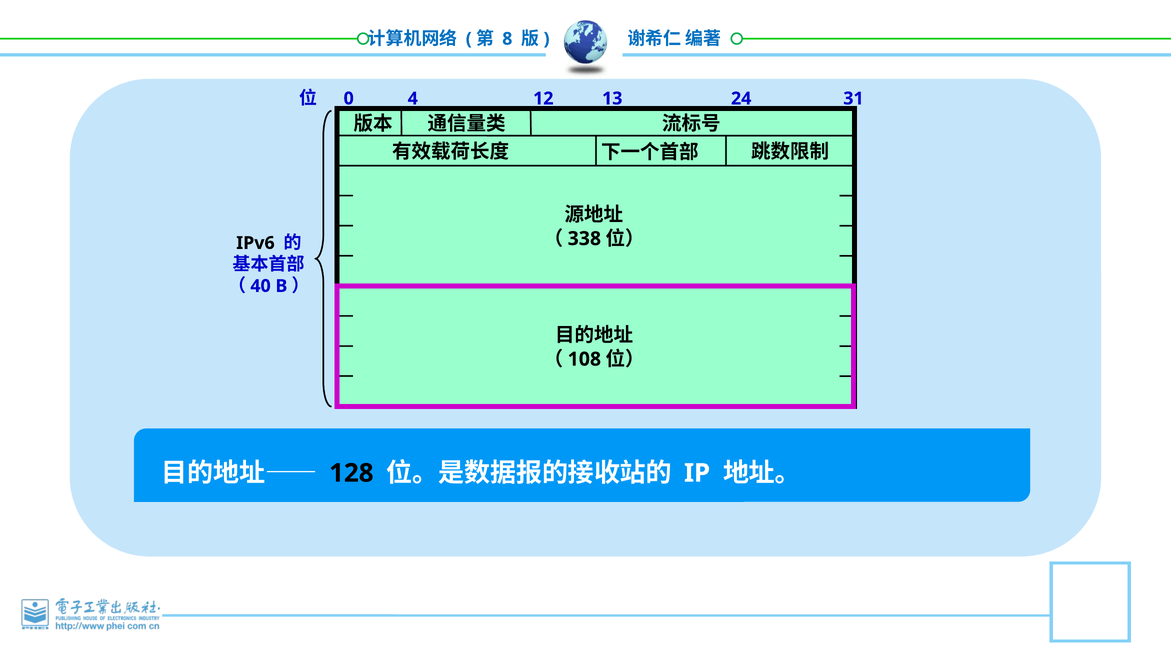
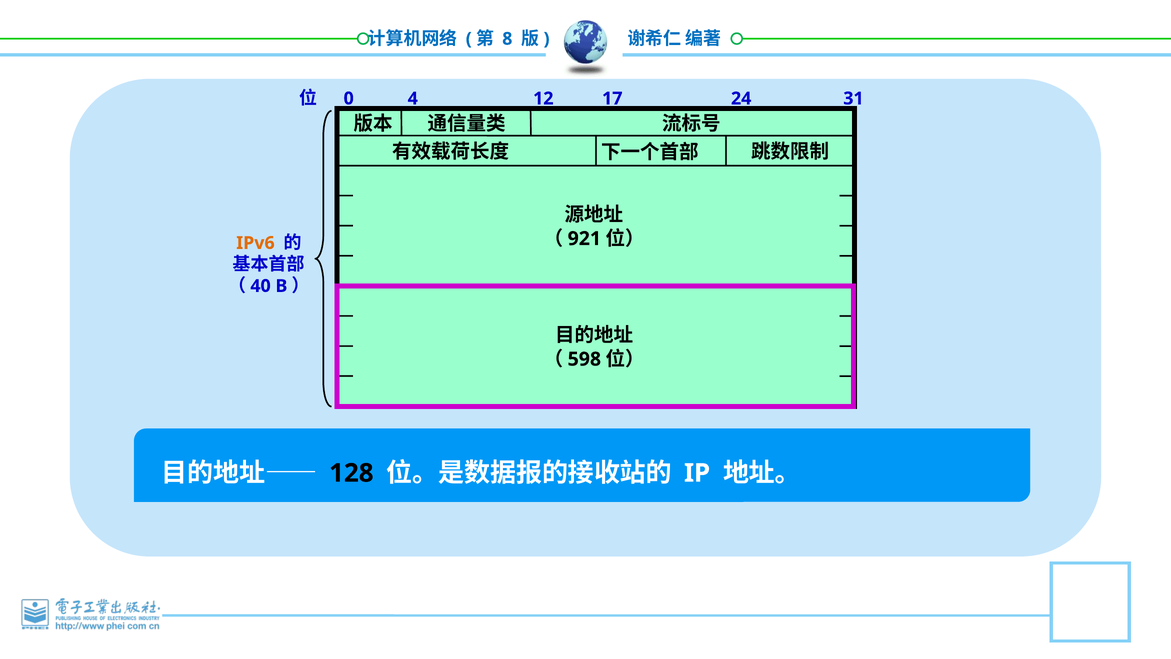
13: 13 -> 17
338: 338 -> 921
IPv6 colour: black -> orange
108: 108 -> 598
